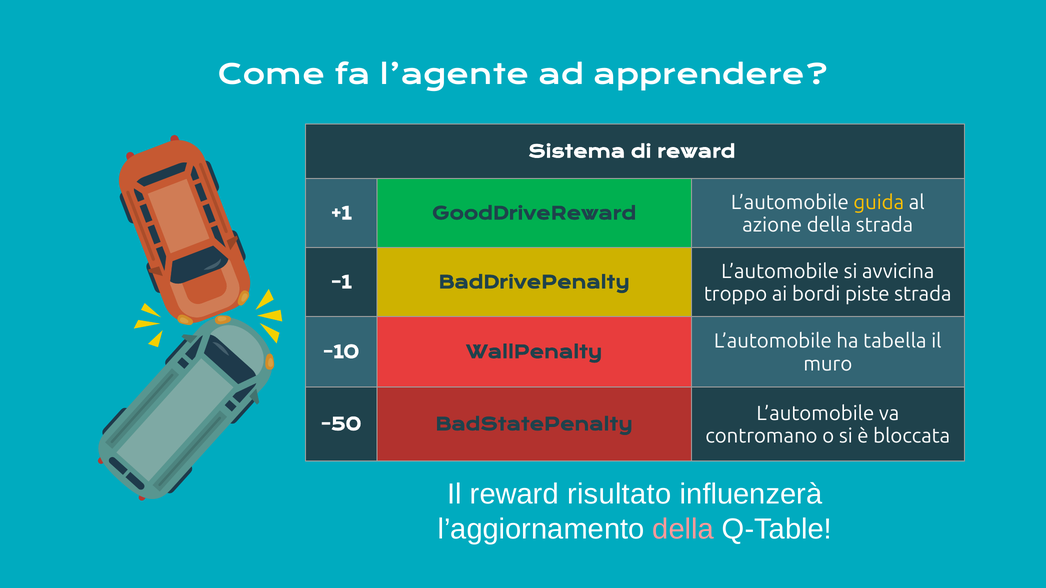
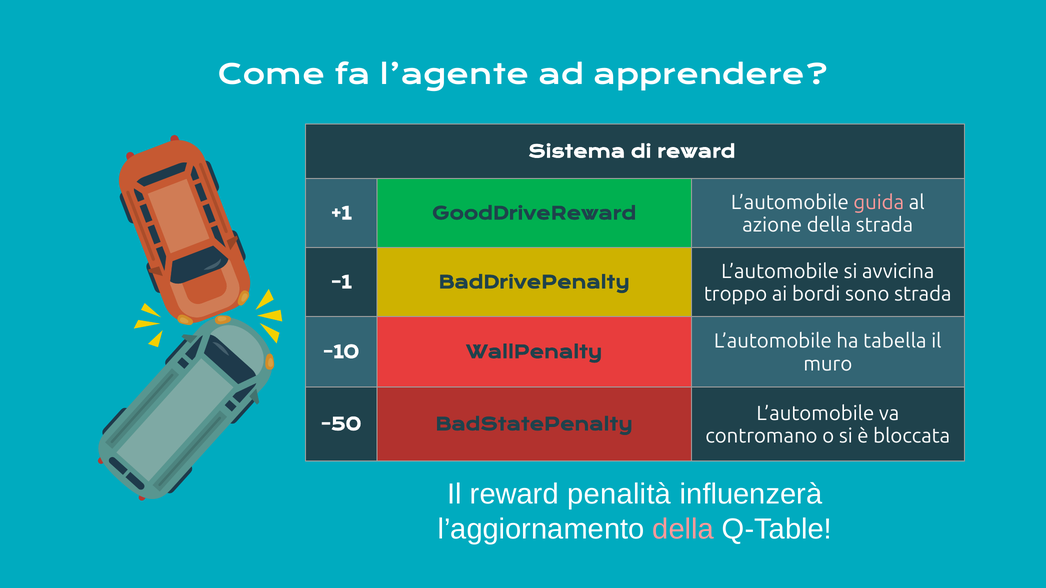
guida colour: yellow -> pink
piste: piste -> sono
risultato: risultato -> penalità
